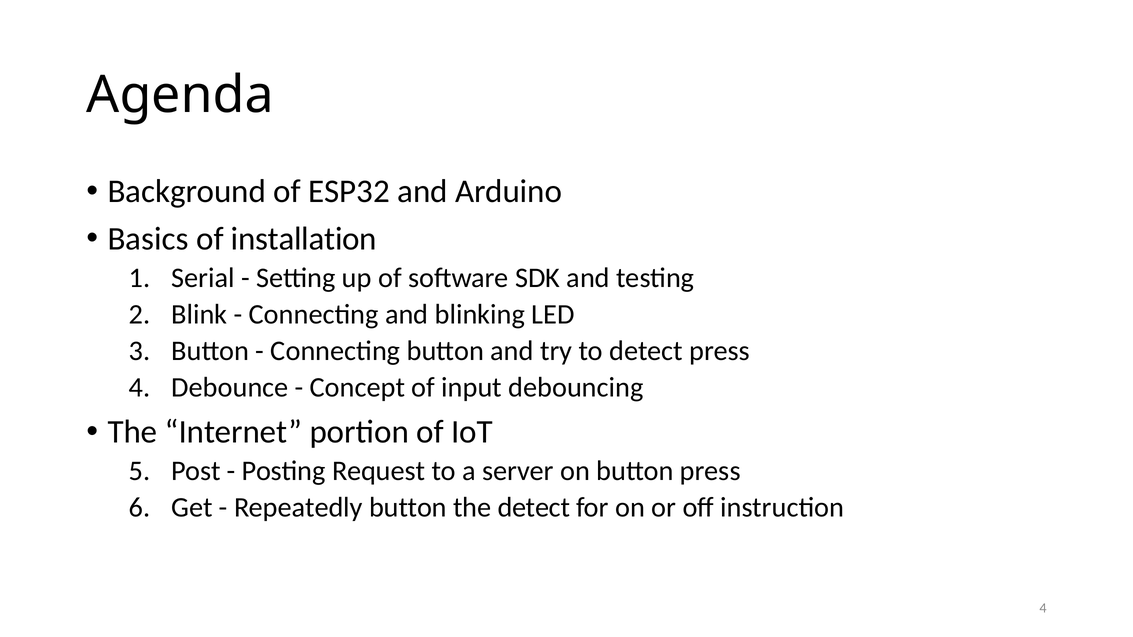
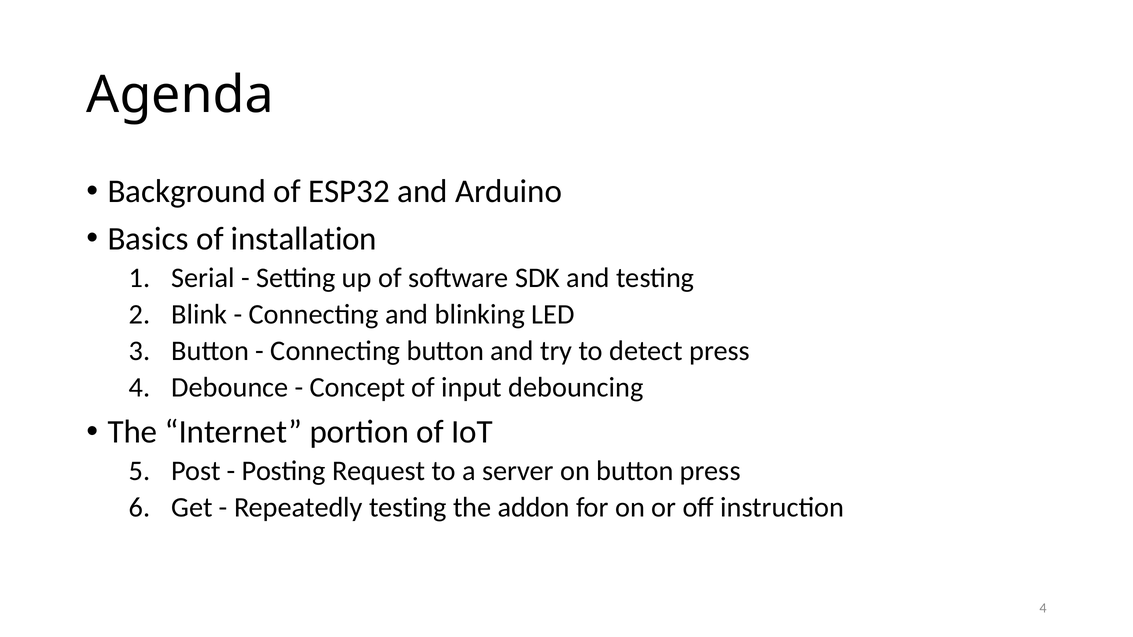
Repeatedly button: button -> testing
the detect: detect -> addon
